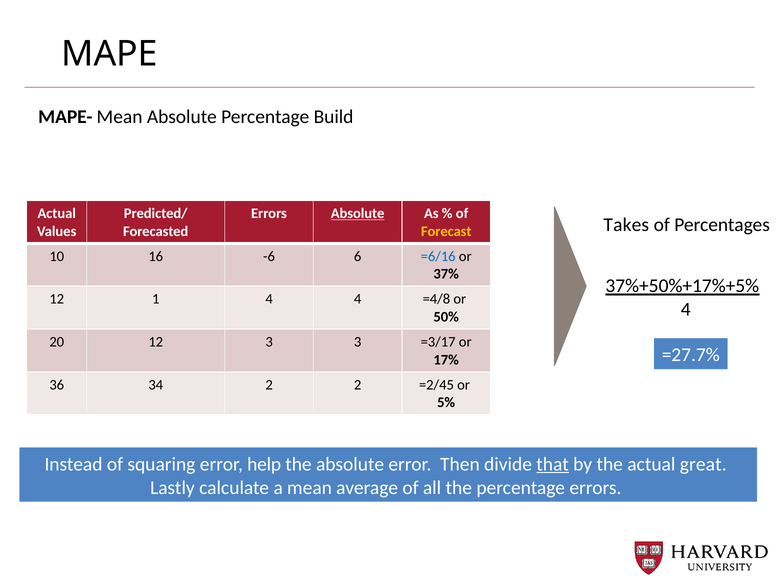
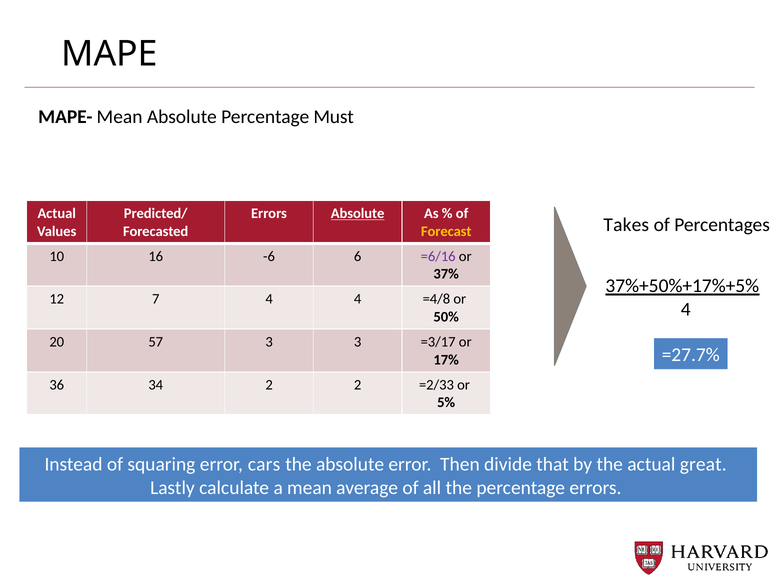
Build: Build -> Must
=6/16 colour: blue -> purple
1: 1 -> 7
20 12: 12 -> 57
=2/45: =2/45 -> =2/33
help: help -> cars
that underline: present -> none
